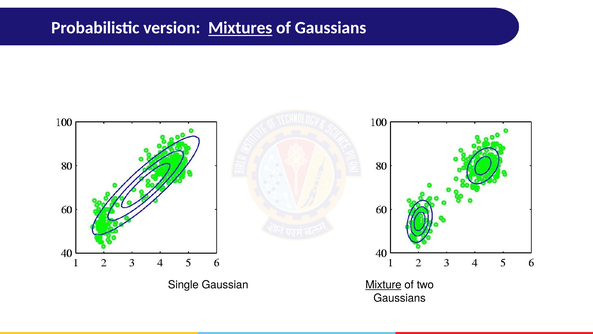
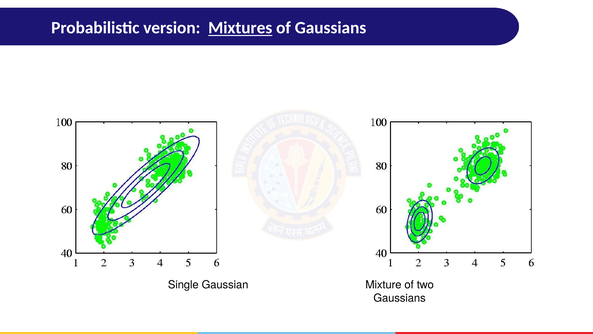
Mixture underline: present -> none
